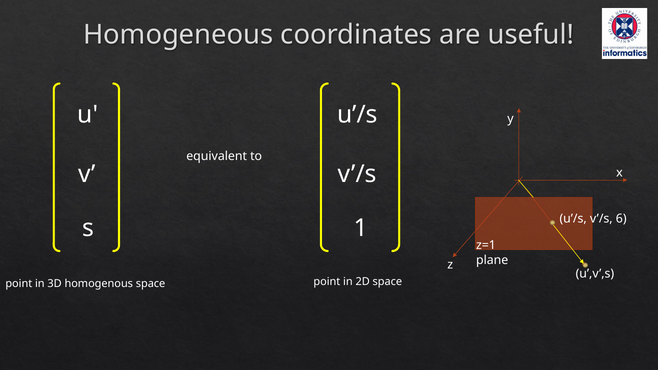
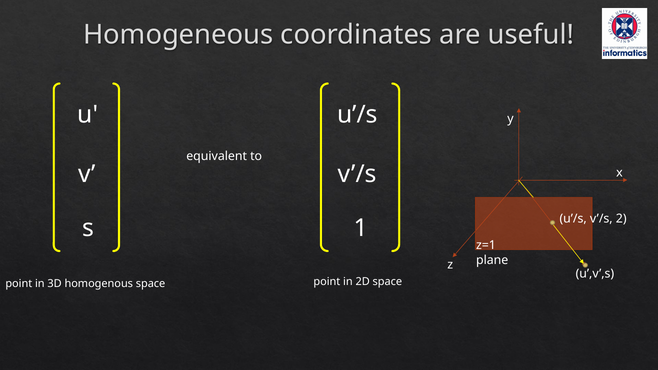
6: 6 -> 2
